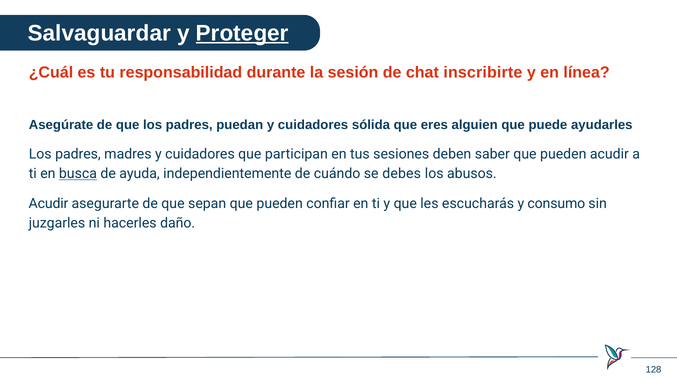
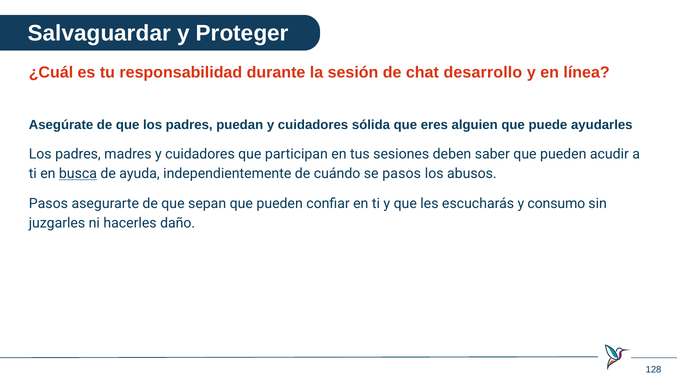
Proteger underline: present -> none
inscribirte: inscribirte -> desarrollo
se debes: debes -> pasos
Acudir at (48, 203): Acudir -> Pasos
